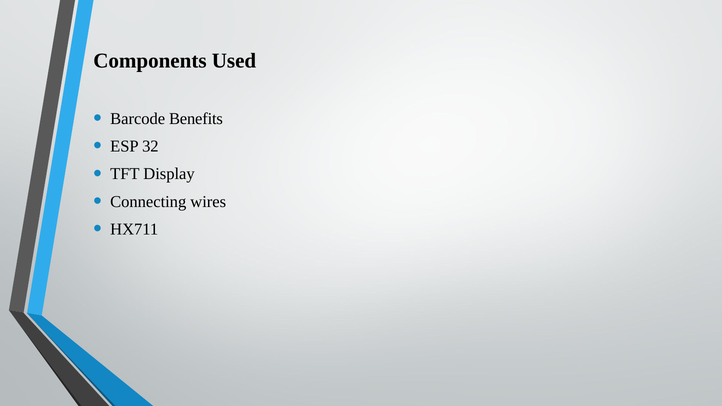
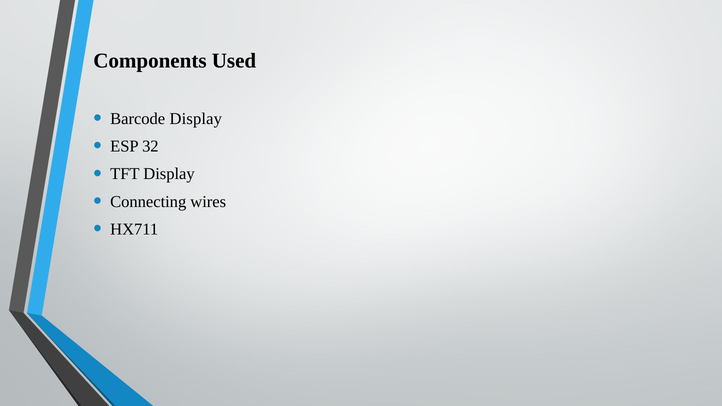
Barcode Benefits: Benefits -> Display
